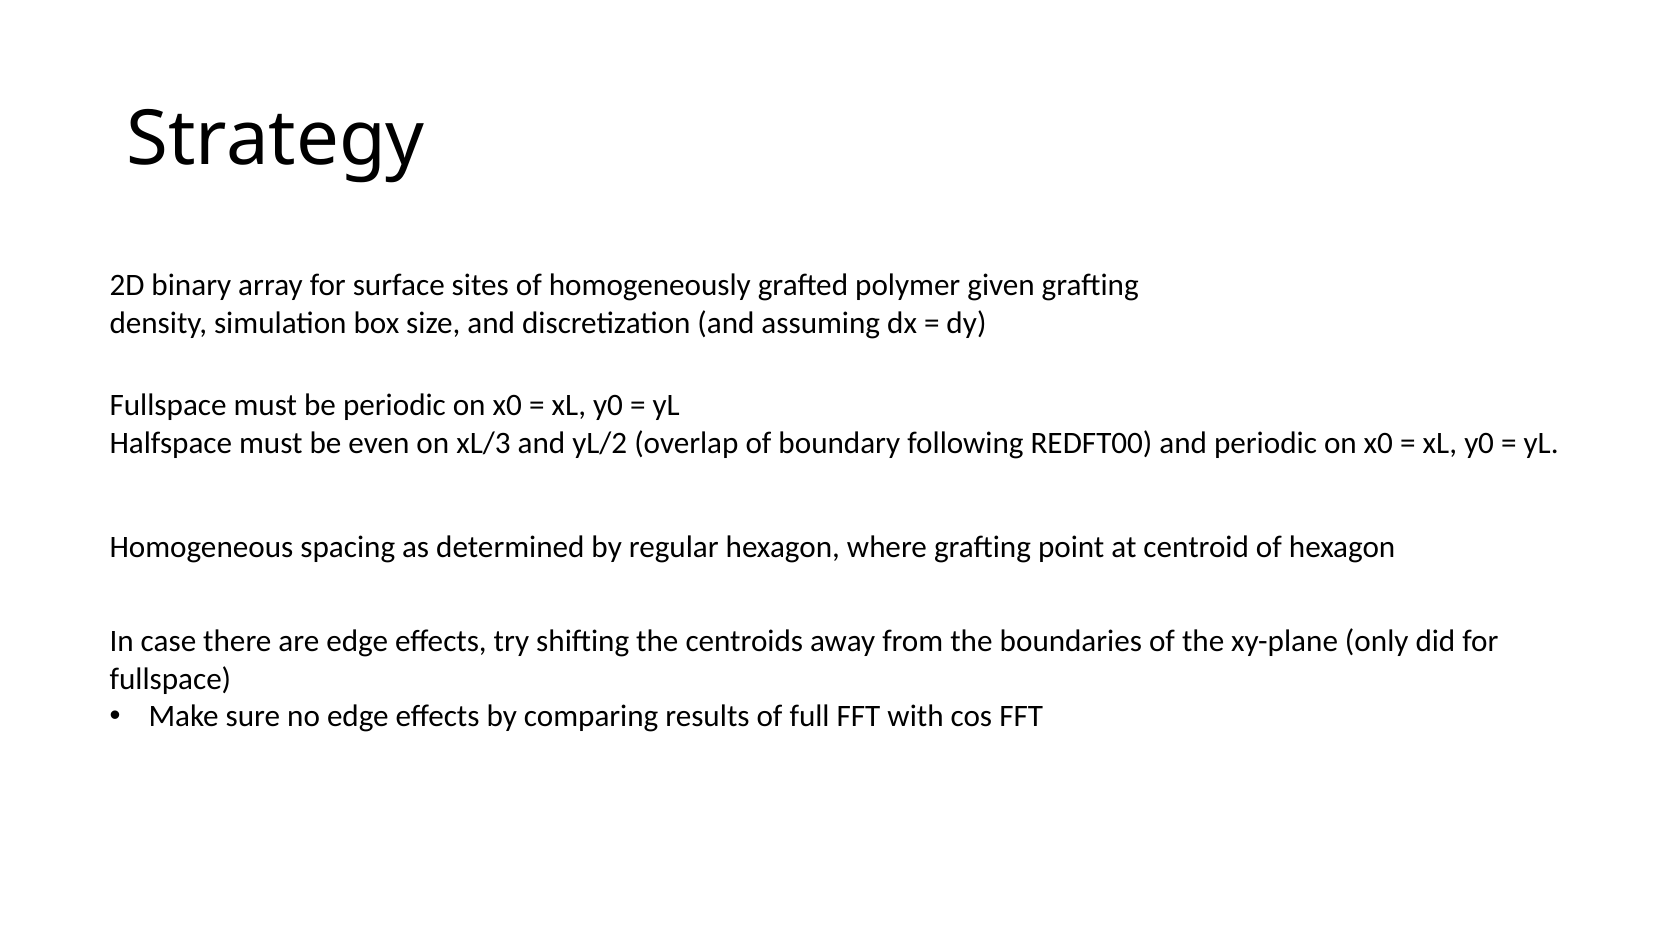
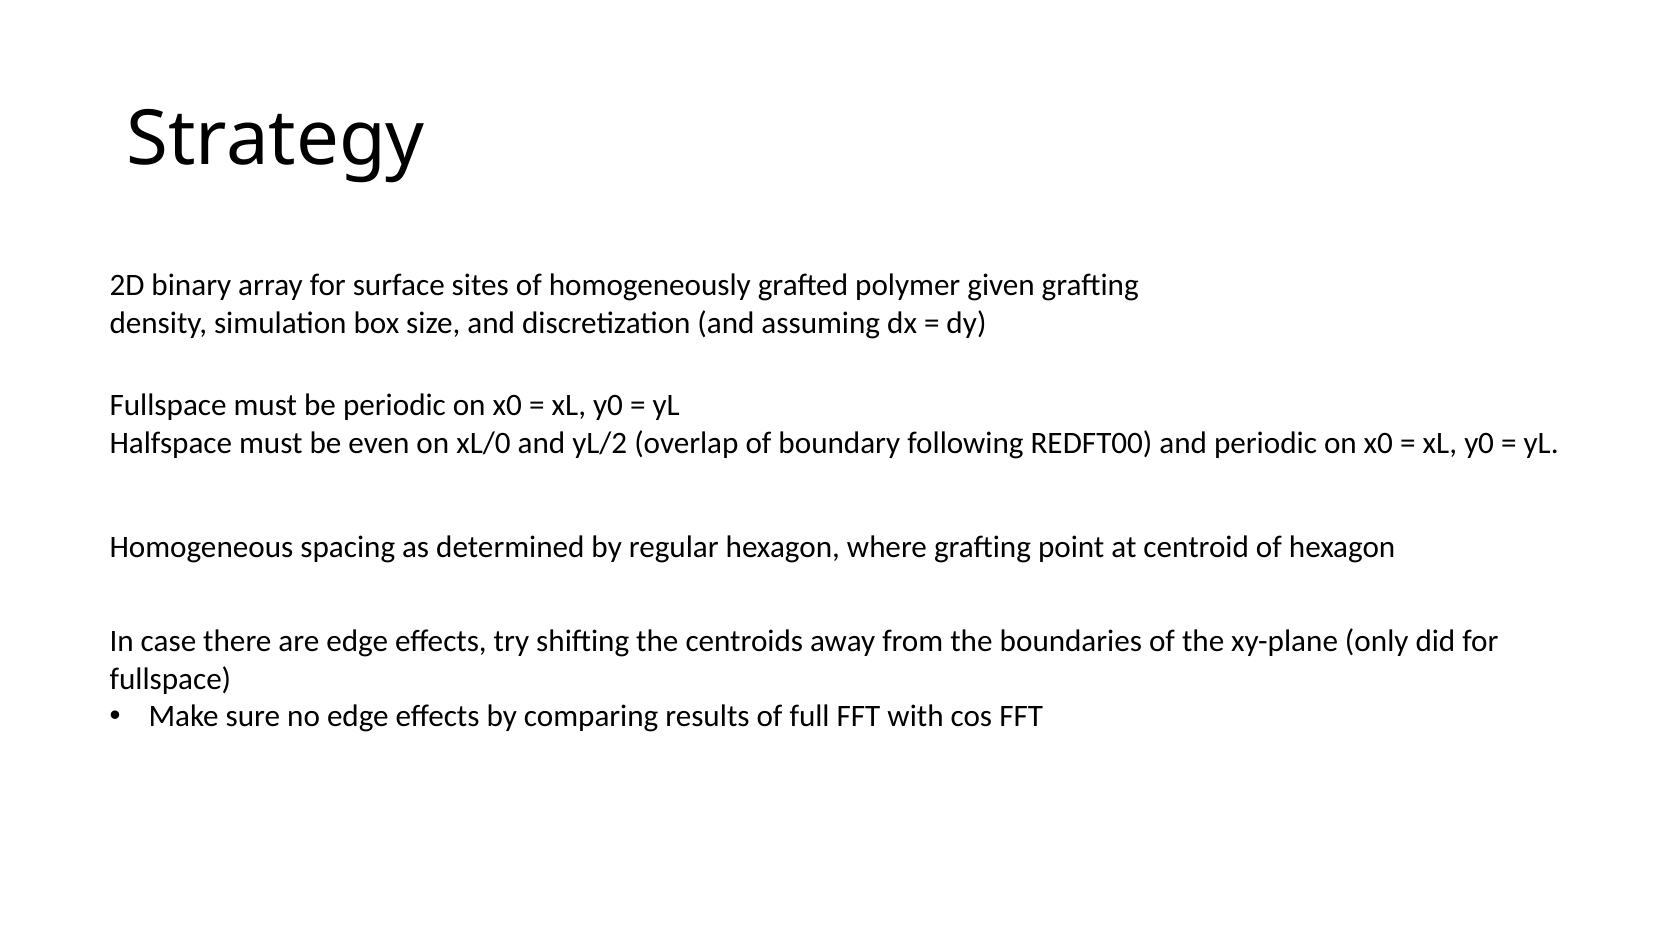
xL/3: xL/3 -> xL/0
